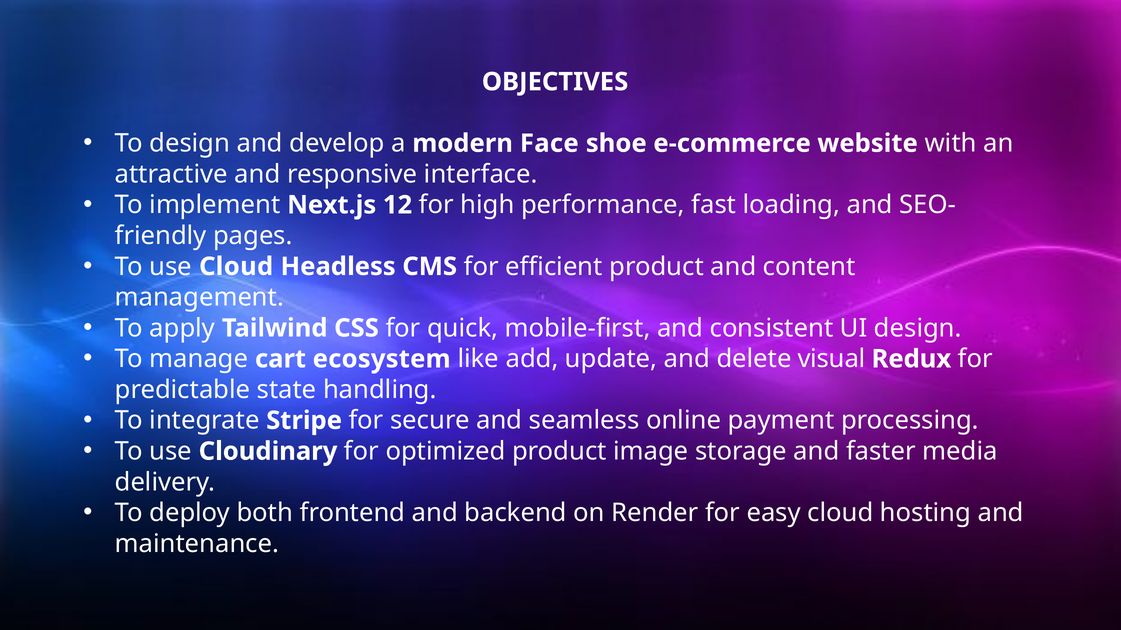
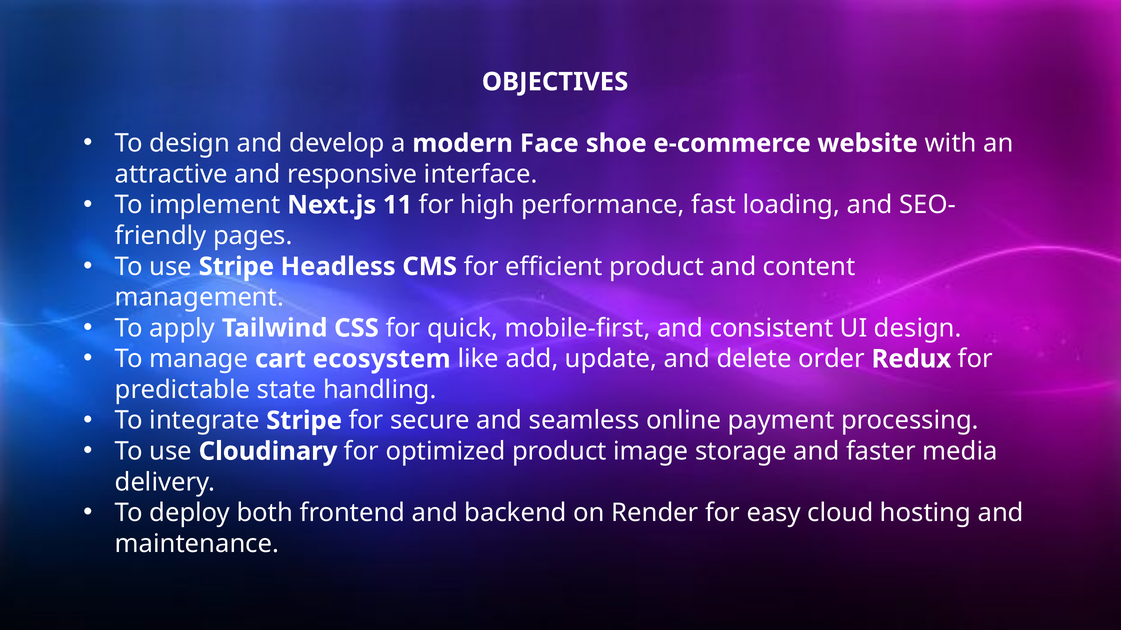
12: 12 -> 11
use Cloud: Cloud -> Stripe
visual: visual -> order
